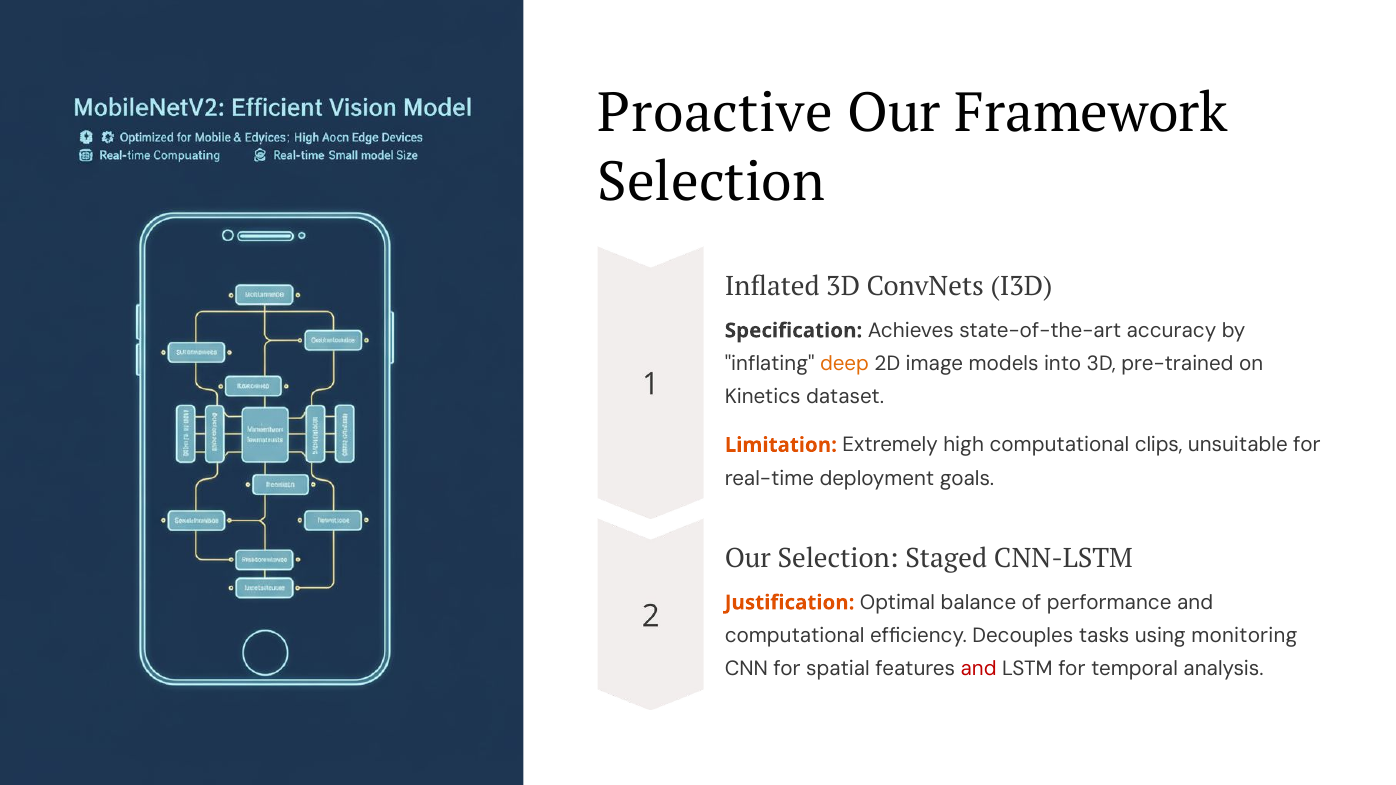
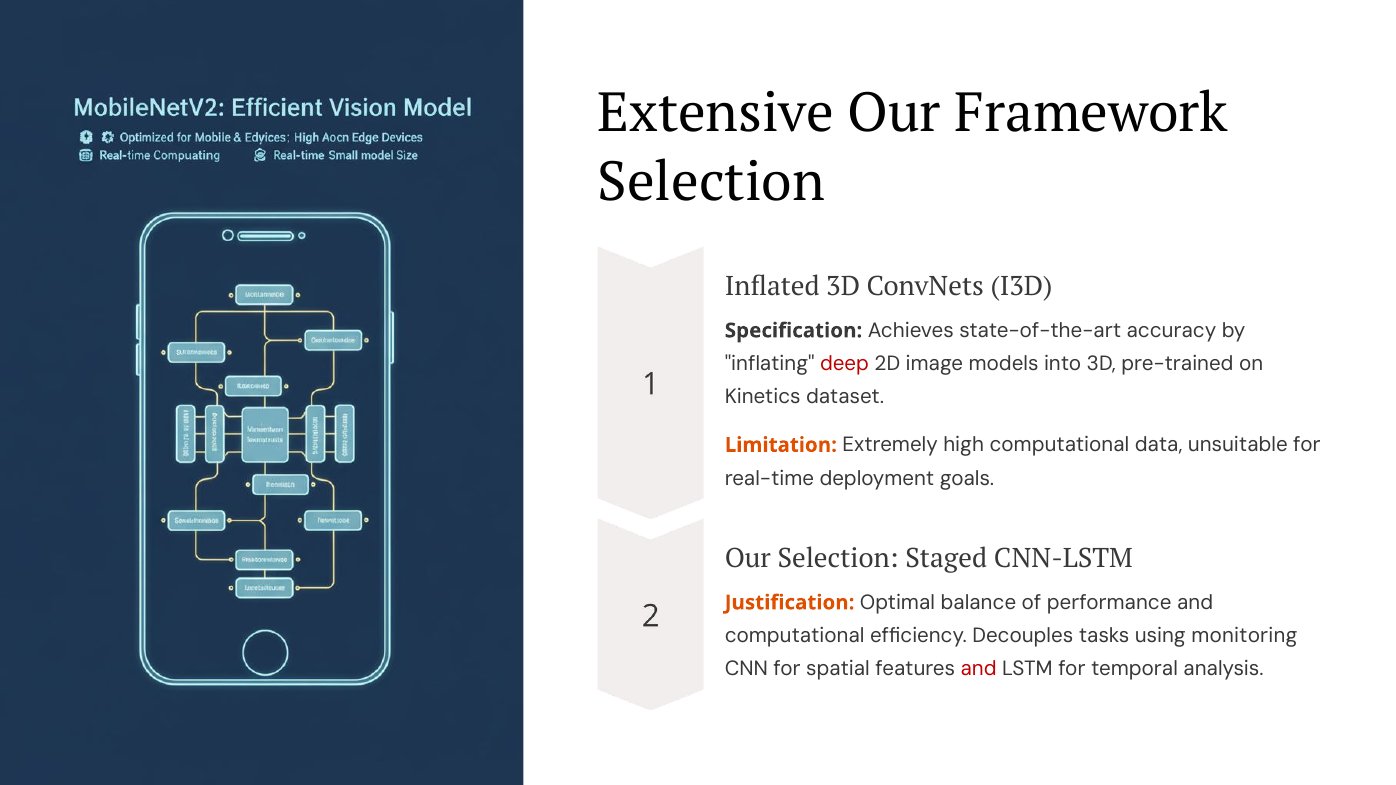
Proactive: Proactive -> Extensive
deep colour: orange -> red
clips: clips -> data
